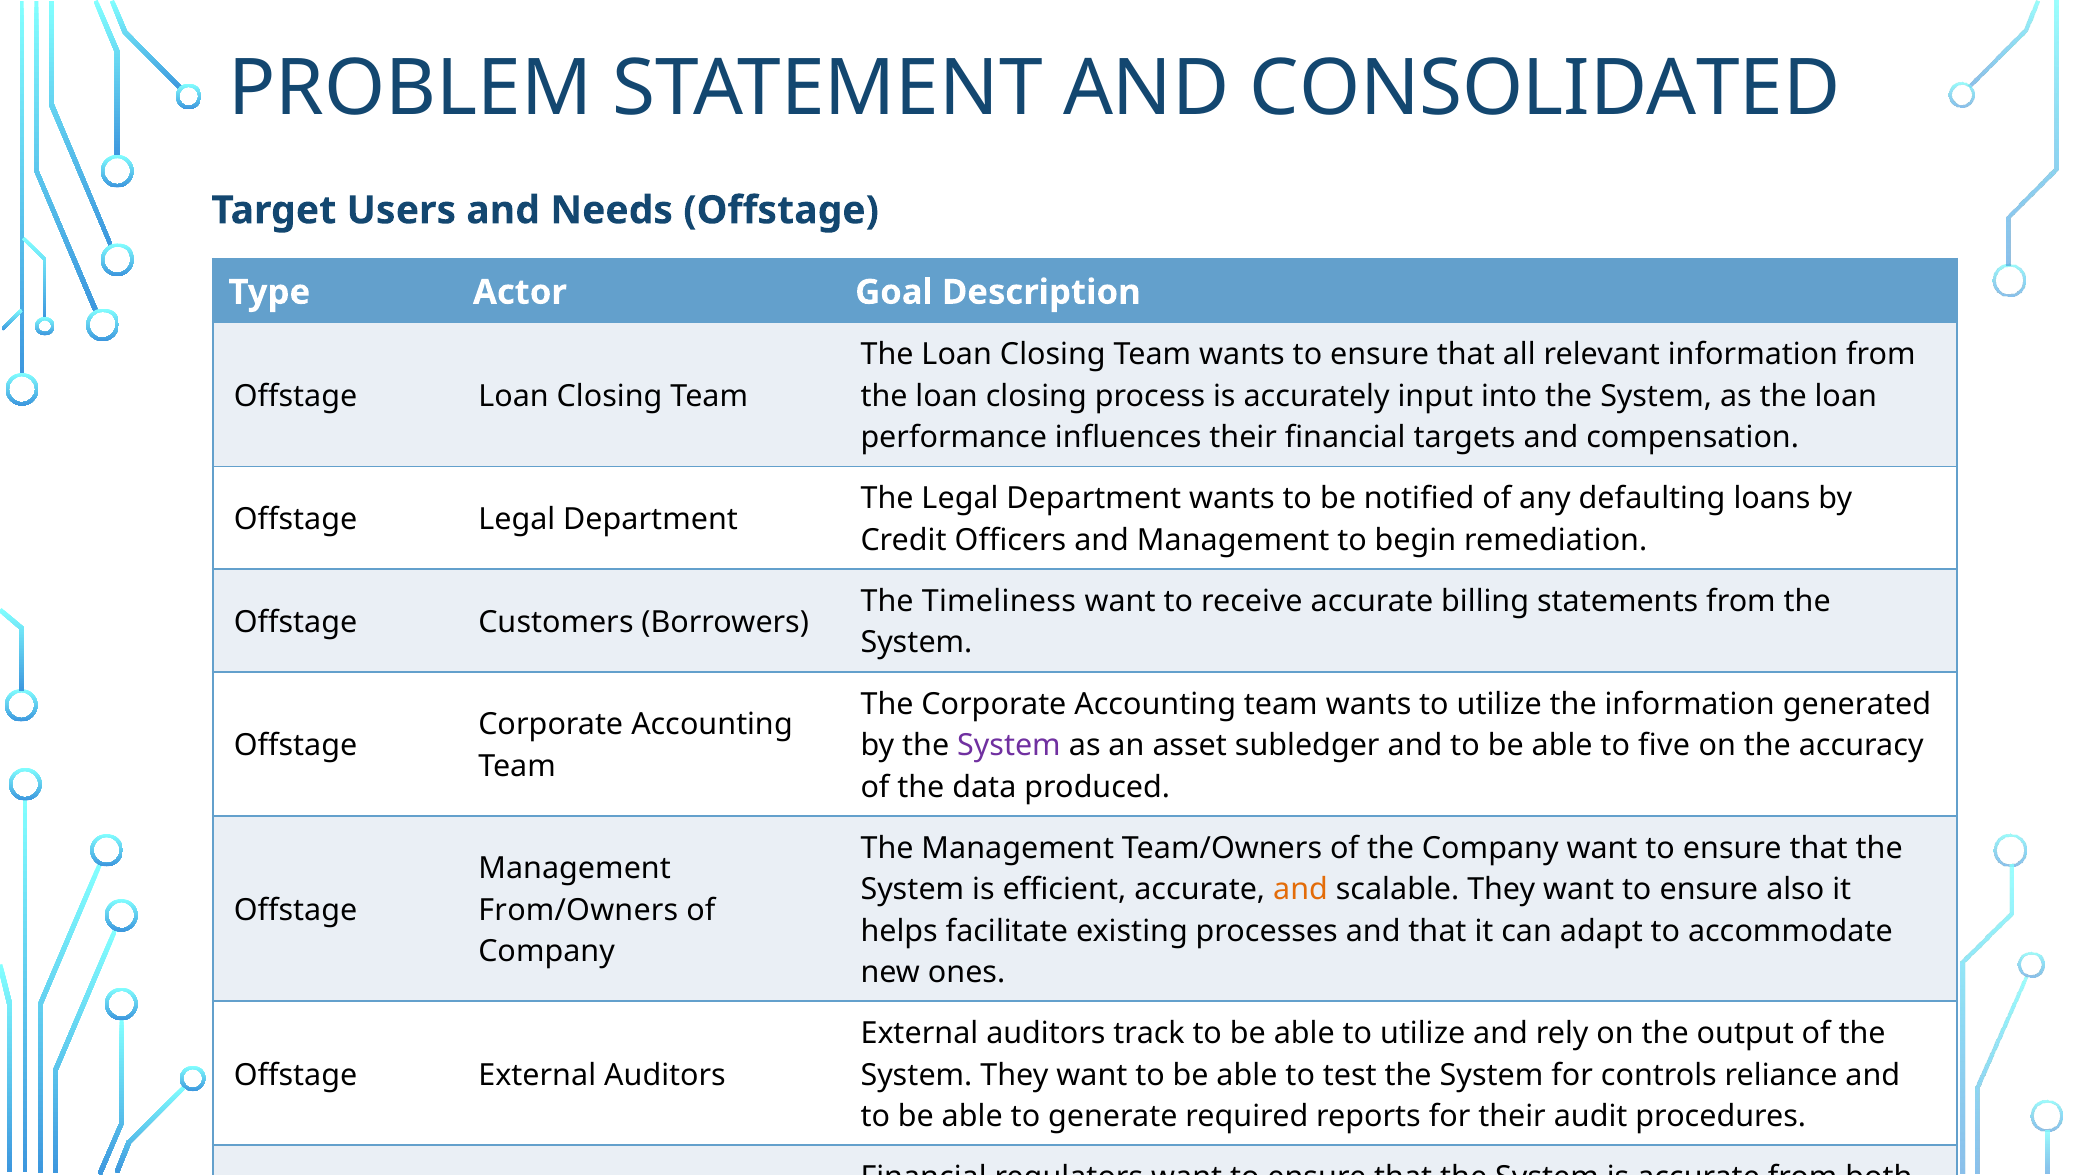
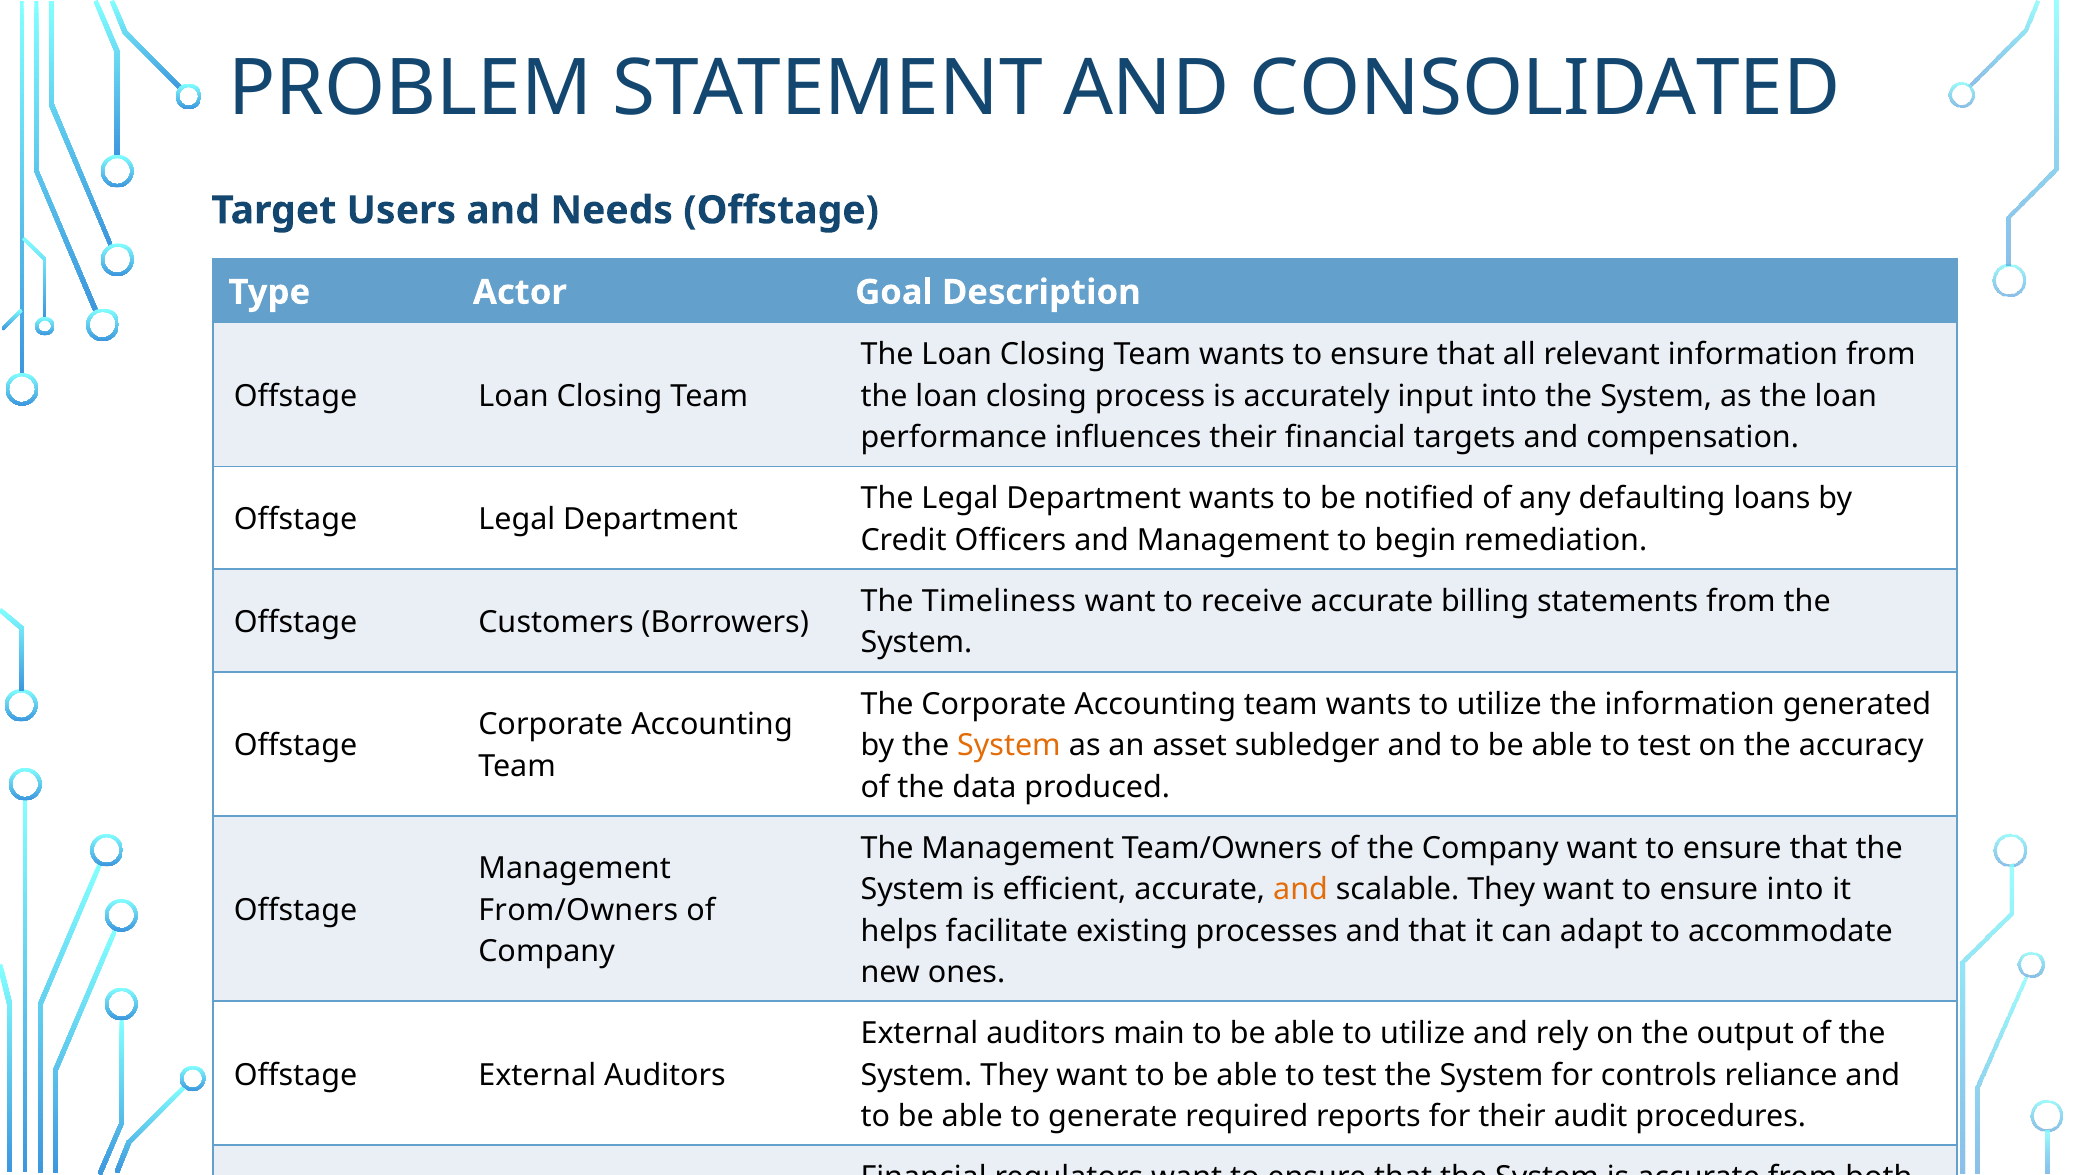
System at (1009, 745) colour: purple -> orange
five at (1664, 745): five -> test
ensure also: also -> into
track: track -> main
